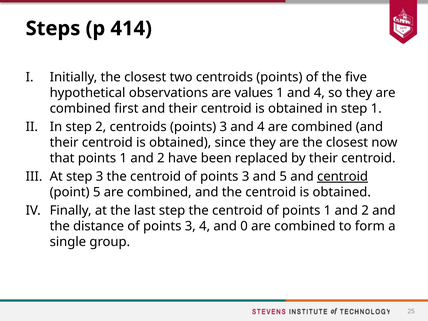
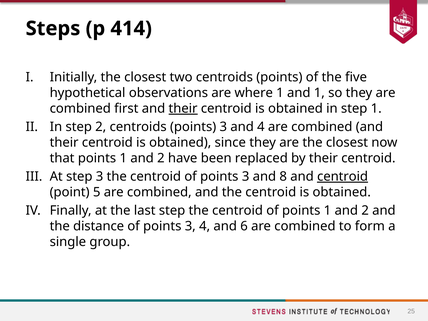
values: values -> where
1 and 4: 4 -> 1
their at (183, 109) underline: none -> present
and 5: 5 -> 8
0: 0 -> 6
